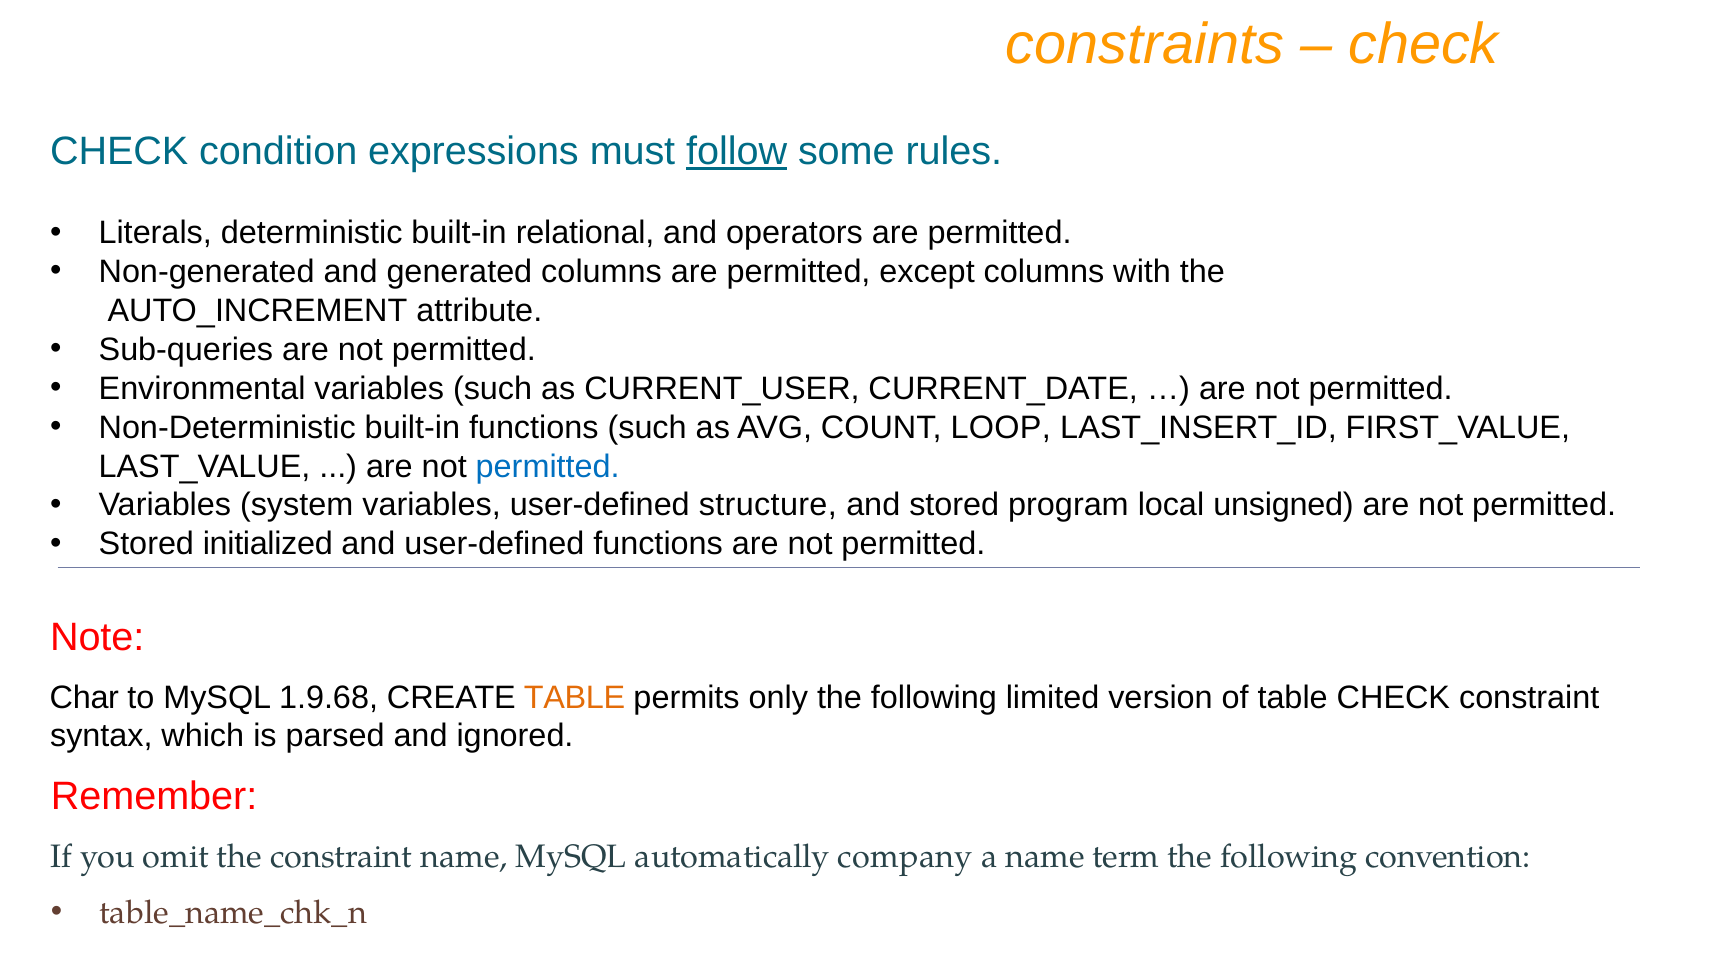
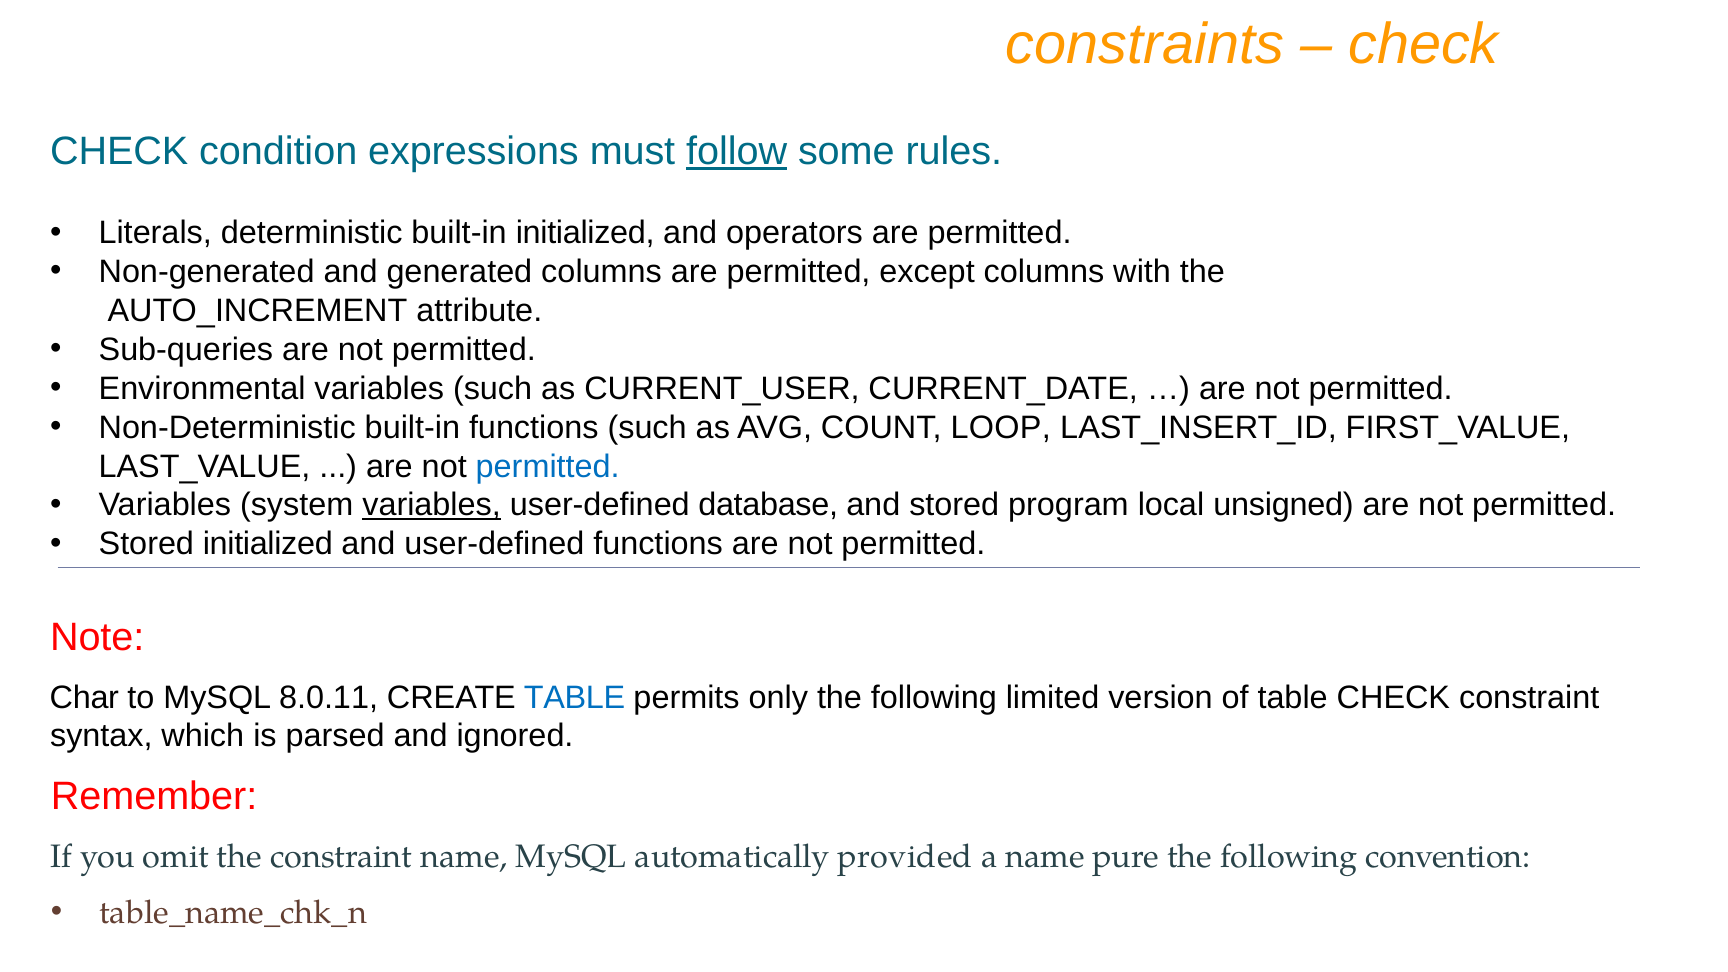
built-in relational: relational -> initialized
variables at (432, 505) underline: none -> present
structure: structure -> database
1.9.68: 1.9.68 -> 8.0.11
TABLE at (575, 697) colour: orange -> blue
company: company -> provided
term: term -> pure
